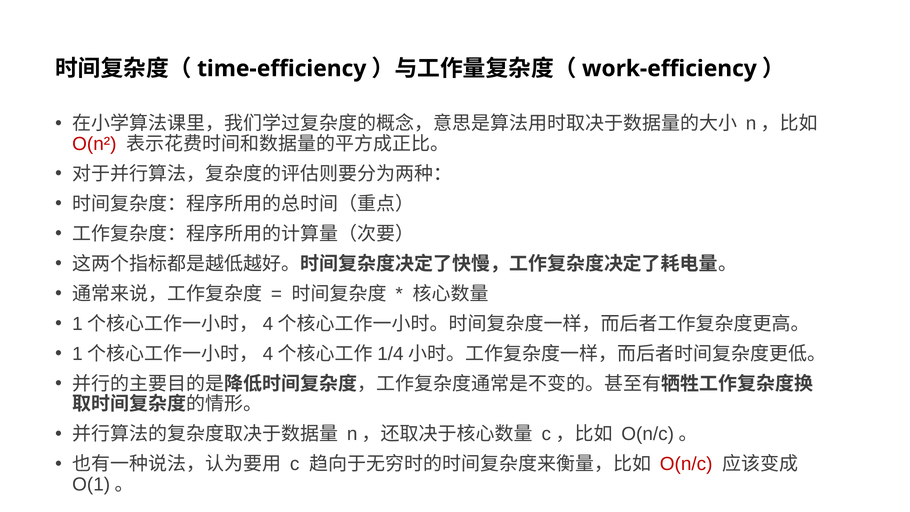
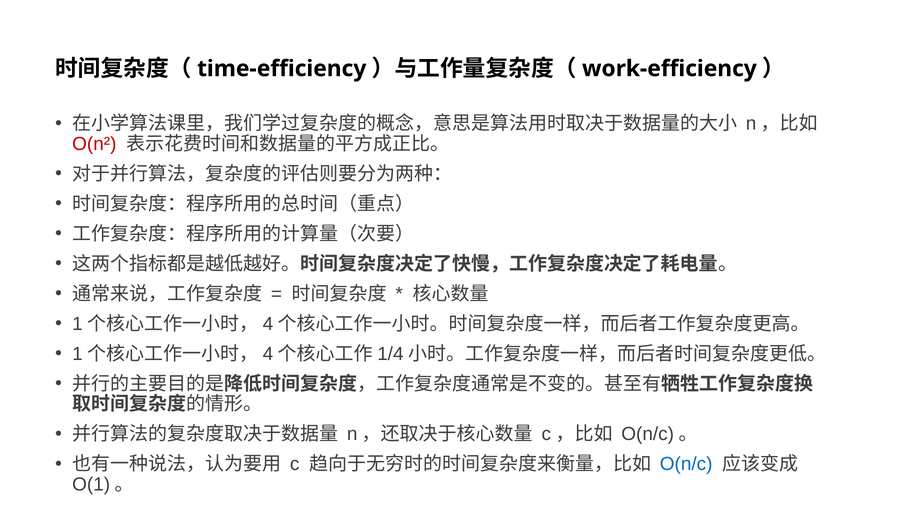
O(n/c colour: red -> blue
